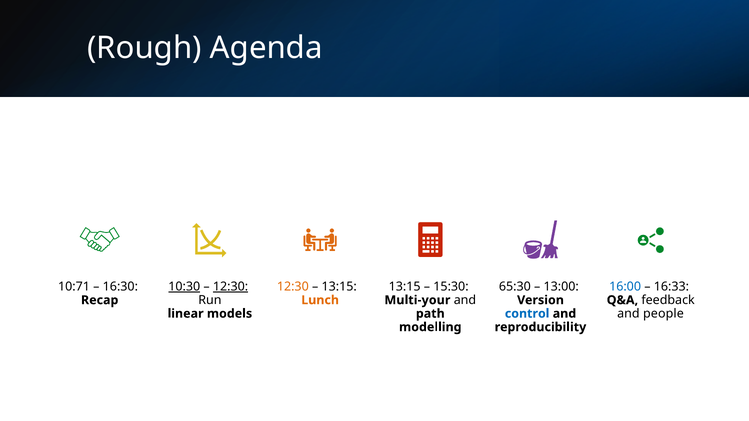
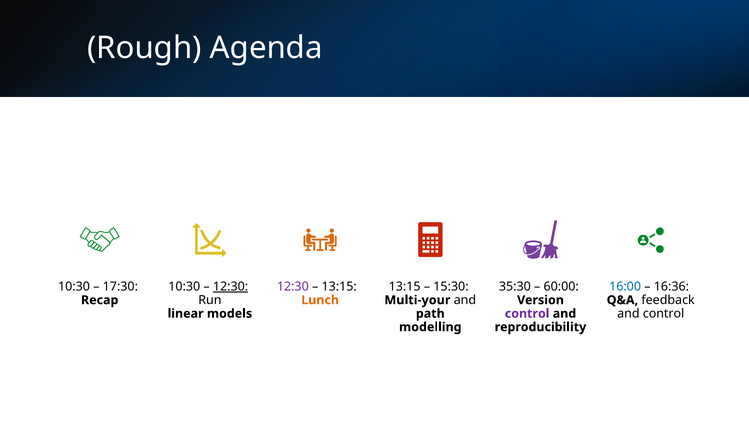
10:71 at (74, 287): 10:71 -> 10:30
16:30: 16:30 -> 17:30
10:30 at (184, 287) underline: present -> none
12:30 at (293, 287) colour: orange -> purple
65:30: 65:30 -> 35:30
13:00: 13:00 -> 60:00
16:33: 16:33 -> 16:36
and people: people -> control
control at (527, 314) colour: blue -> purple
